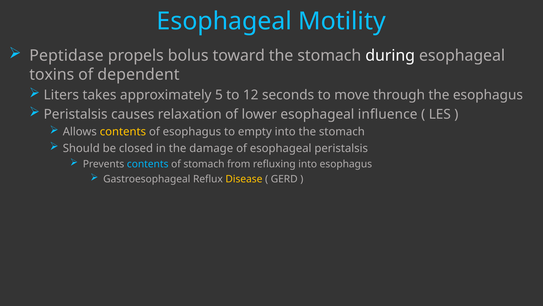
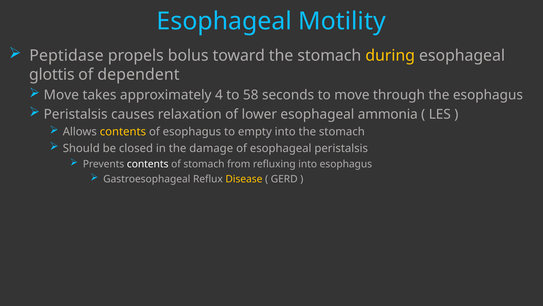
during colour: white -> yellow
toxins: toxins -> glottis
Liters at (61, 95): Liters -> Move
5: 5 -> 4
12: 12 -> 58
influence: influence -> ammonia
contents at (148, 164) colour: light blue -> white
